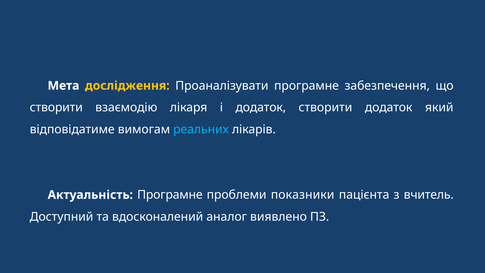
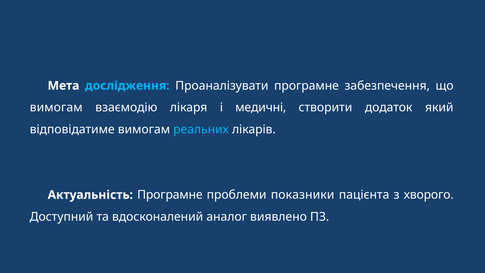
дослідження colour: yellow -> light blue
створити at (56, 107): створити -> вимогам
і додаток: додаток -> медичні
вчитель: вчитель -> хворого
